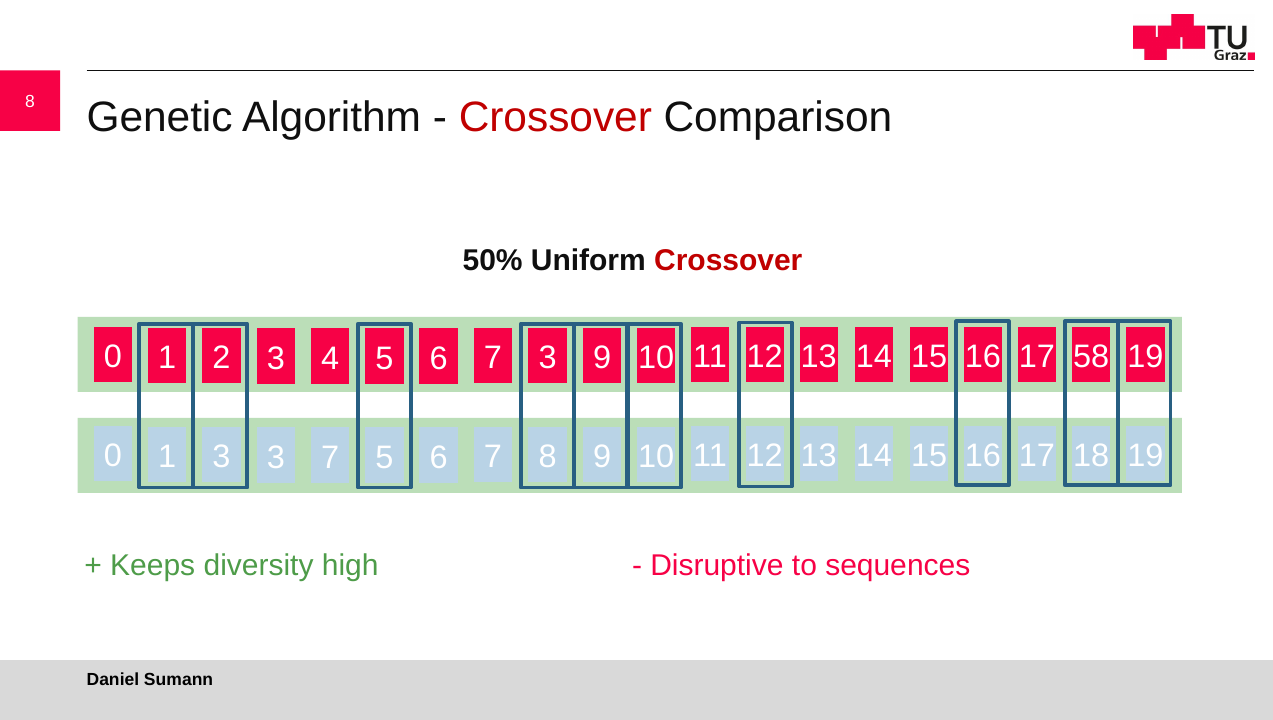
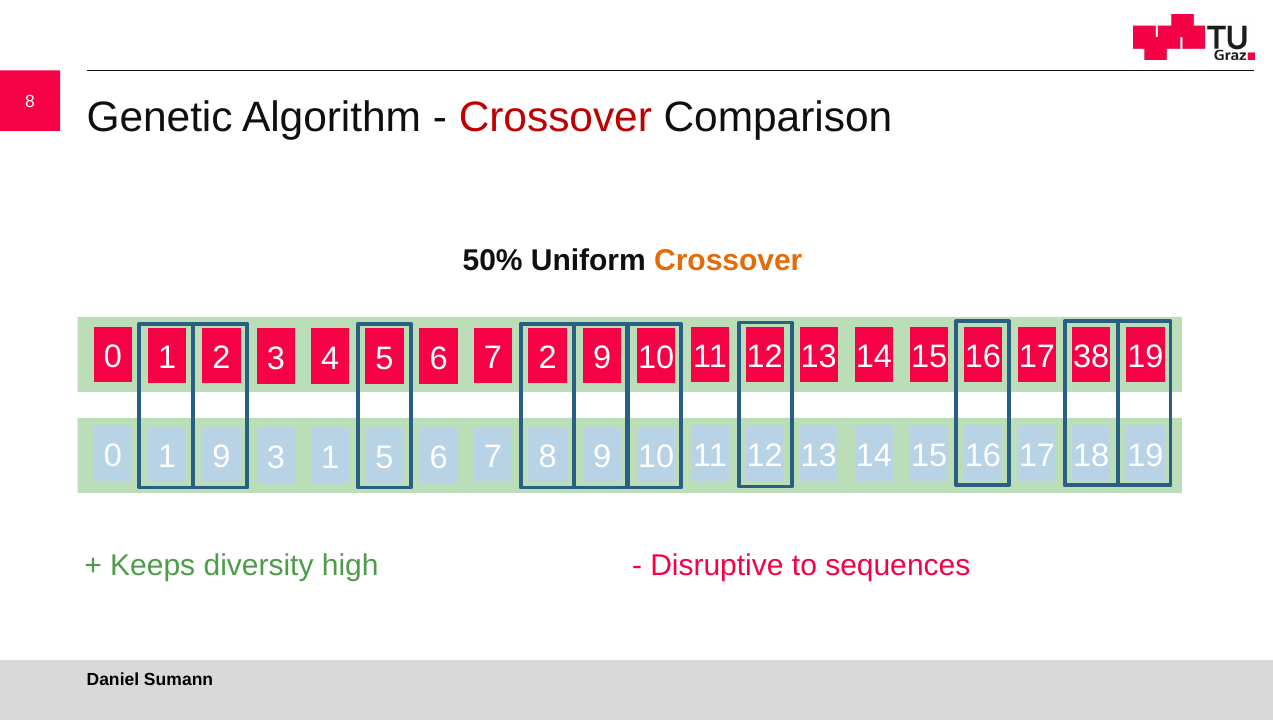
Crossover at (728, 260) colour: red -> orange
5 3: 3 -> 2
58: 58 -> 38
3 7: 7 -> 1
1 3: 3 -> 9
